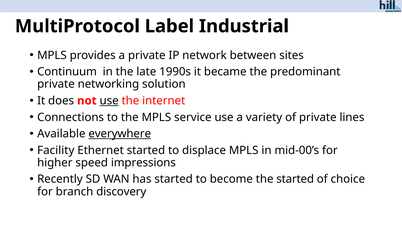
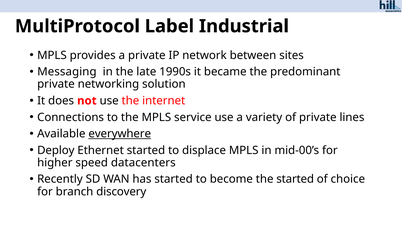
Continuum: Continuum -> Messaging
use at (109, 101) underline: present -> none
Facility: Facility -> Deploy
impressions: impressions -> datacenters
